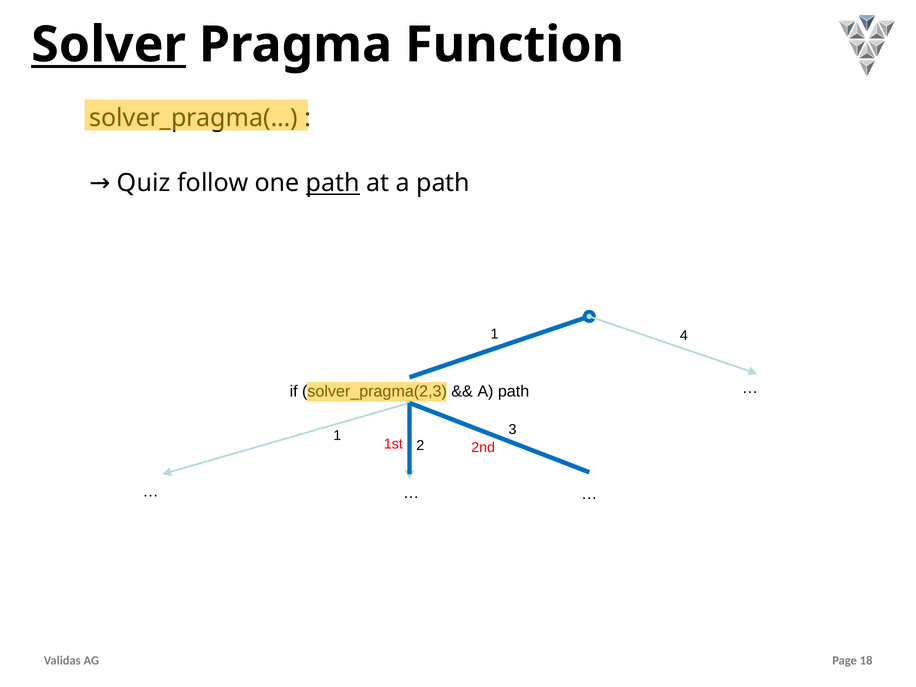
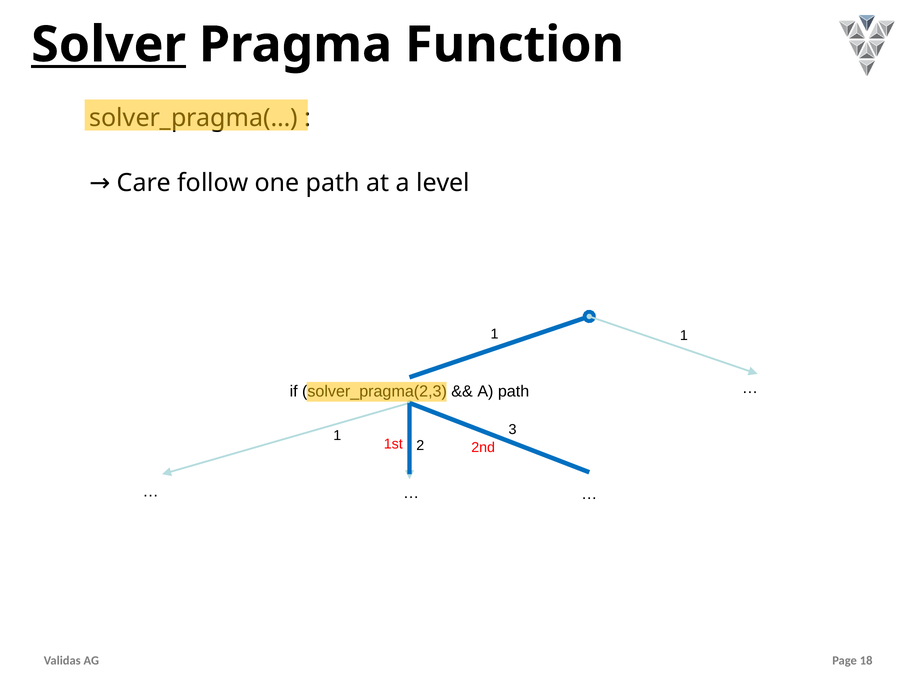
Quiz: Quiz -> Care
path at (333, 183) underline: present -> none
at a path: path -> level
4 at (684, 336): 4 -> 1
